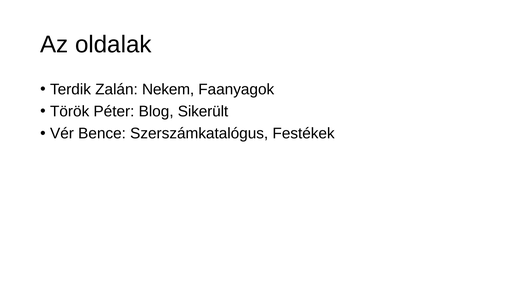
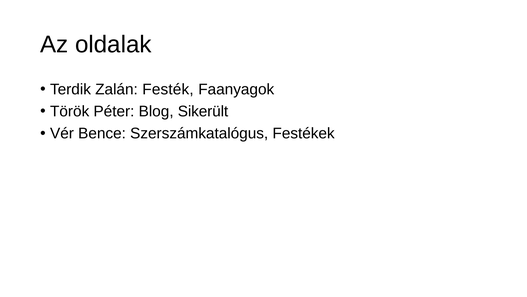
Nekem: Nekem -> Festék
